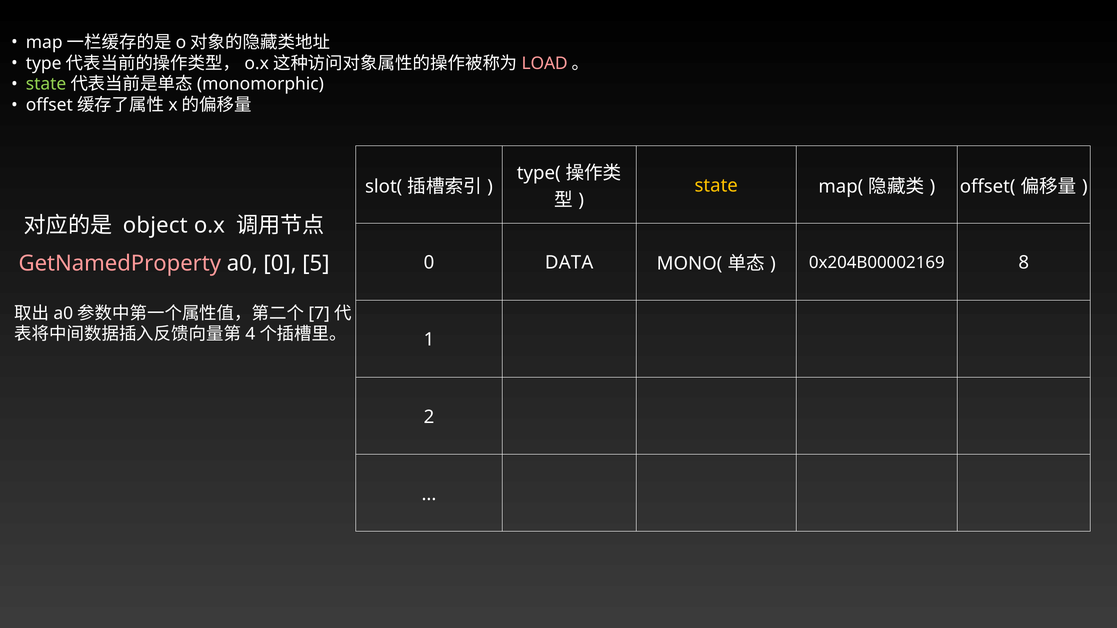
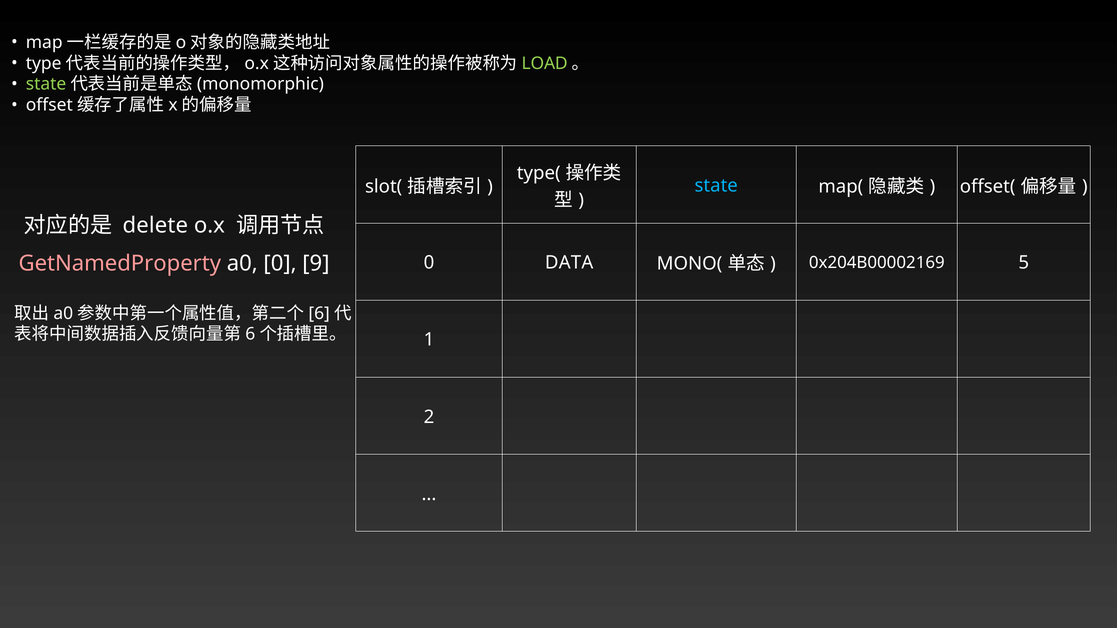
LOAD colour: pink -> light green
state at (716, 186) colour: yellow -> light blue
object: object -> delete
5: 5 -> 9
8: 8 -> 5
7 at (319, 313): 7 -> 6
4 at (250, 334): 4 -> 6
